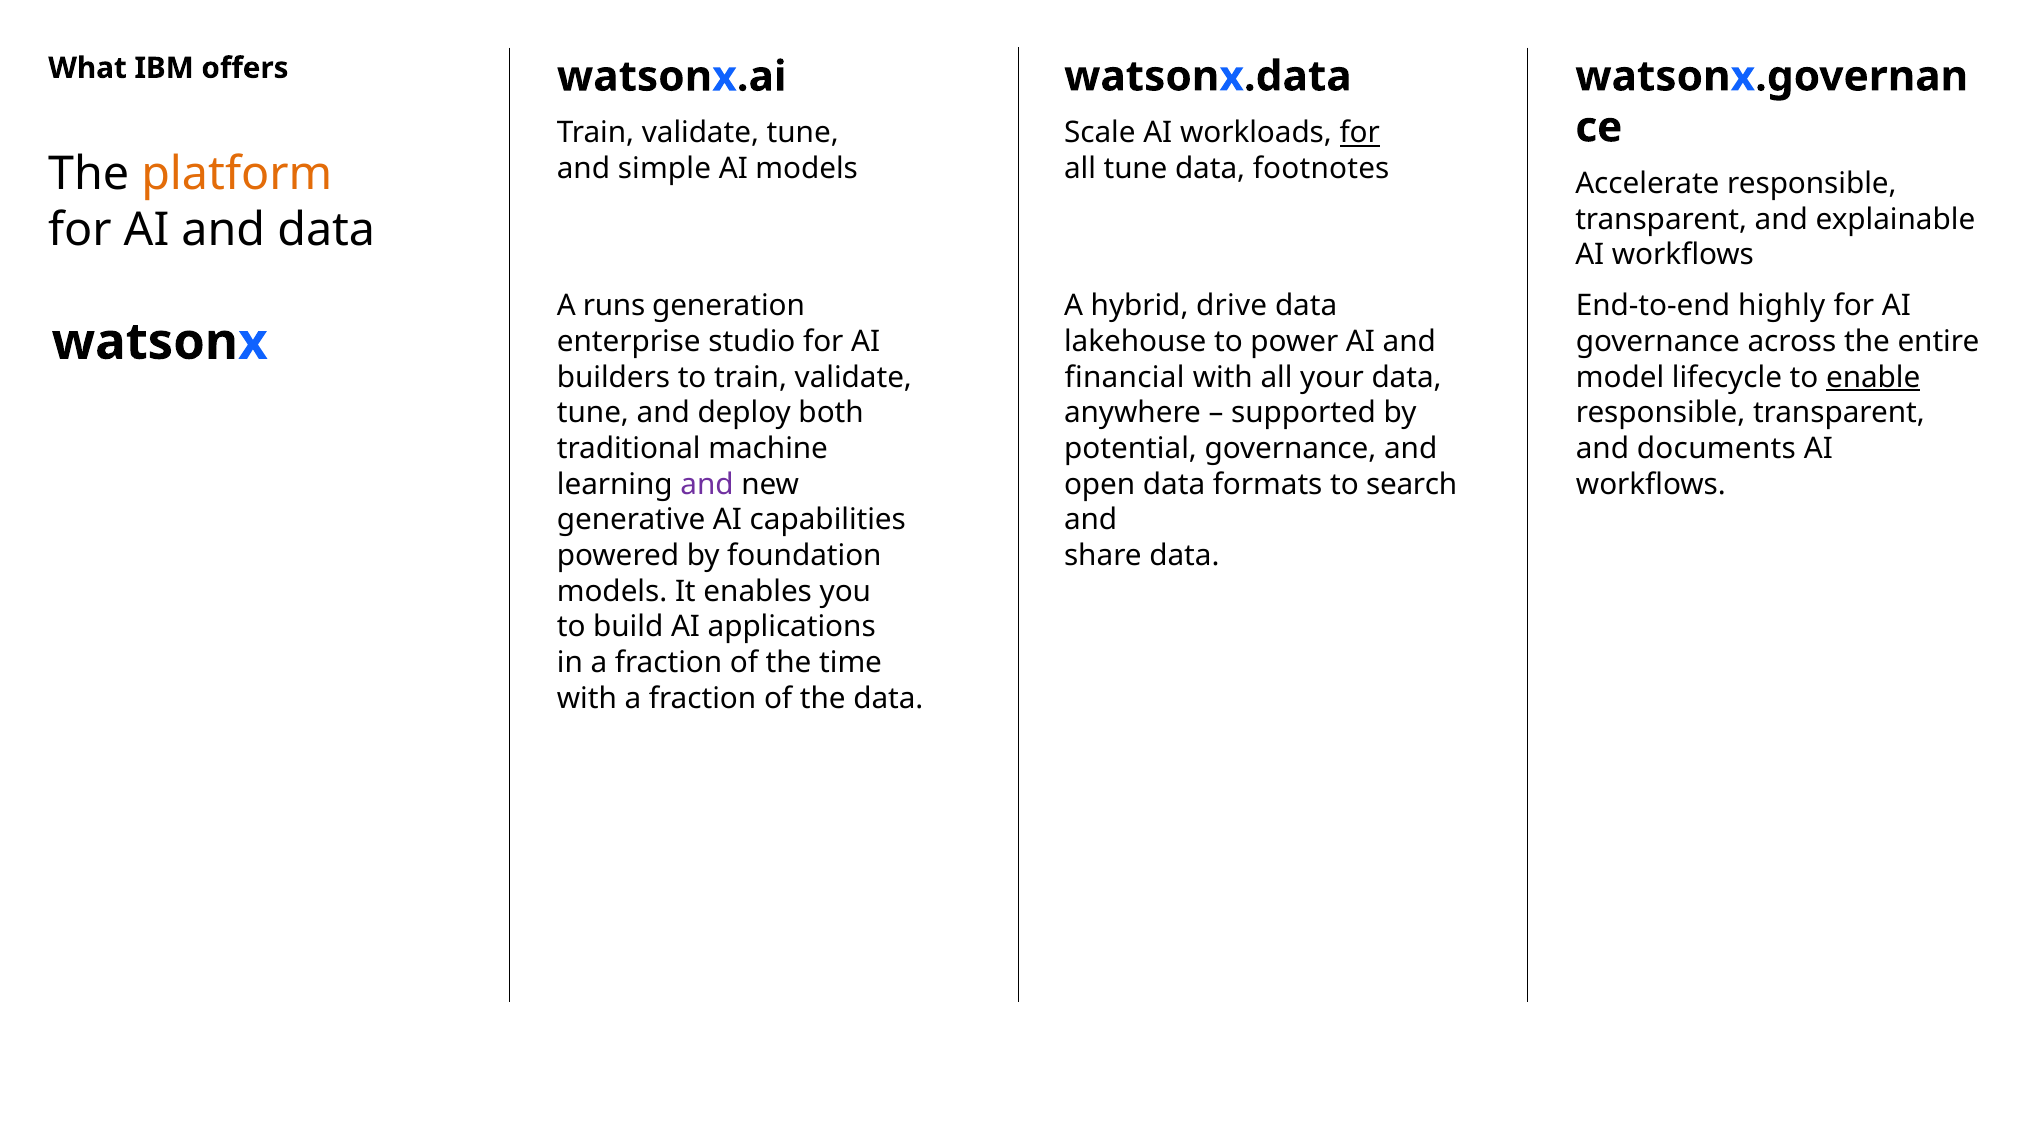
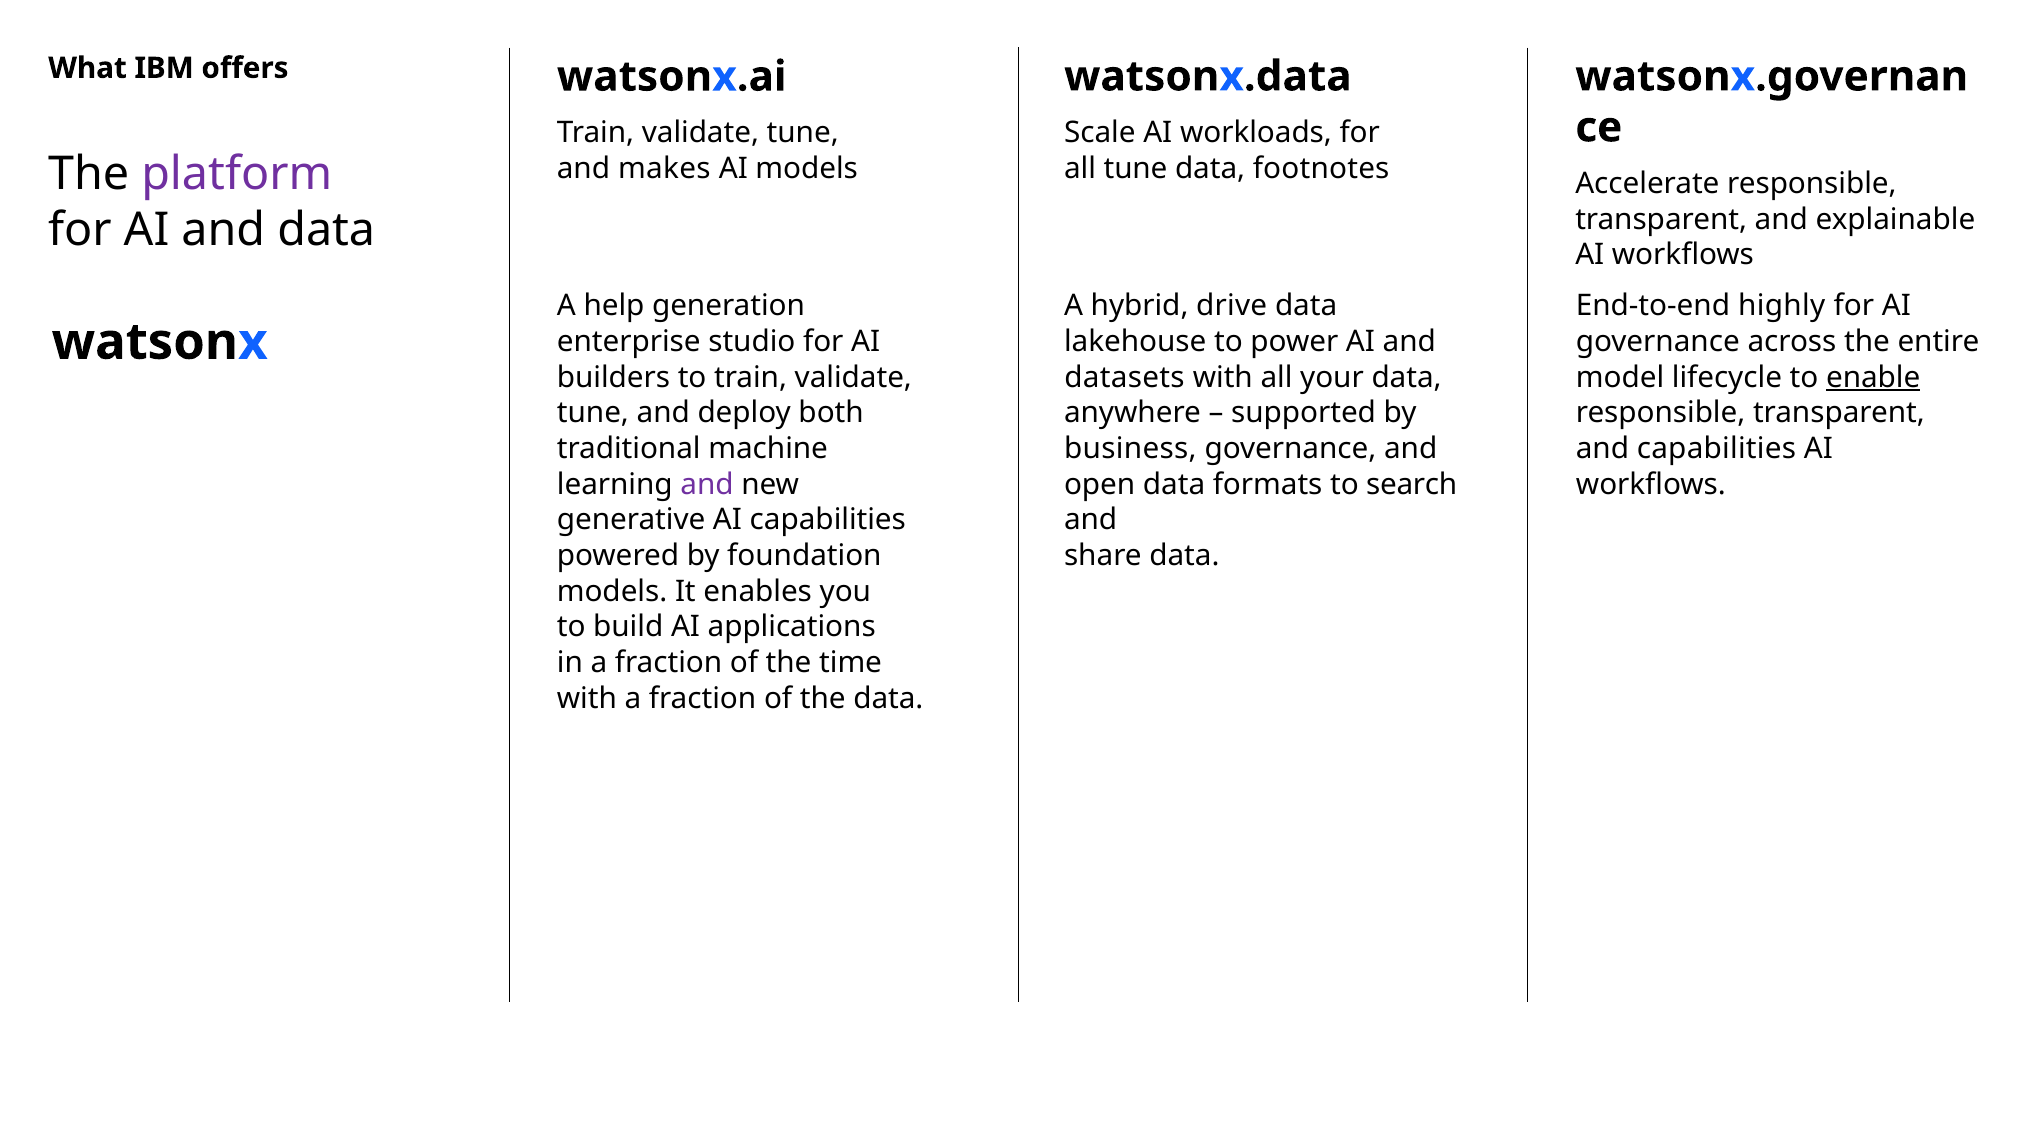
for at (1360, 133) underline: present -> none
simple: simple -> makes
platform colour: orange -> purple
runs: runs -> help
financial: financial -> datasets
potential: potential -> business
and documents: documents -> capabilities
